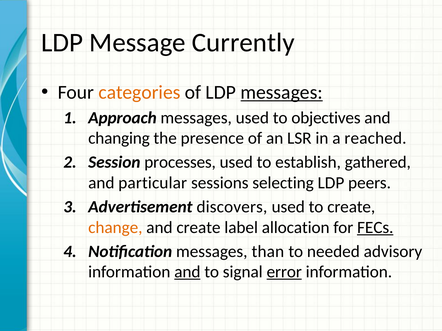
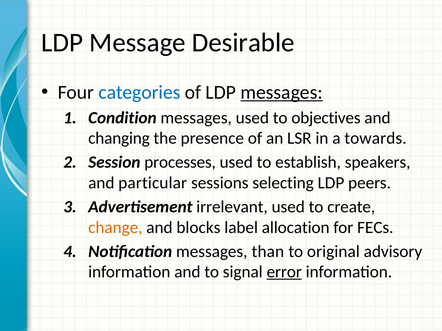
Currently: Currently -> Desirable
categories colour: orange -> blue
Approach: Approach -> Condition
reached: reached -> towards
gathered: gathered -> speakers
discovers: discovers -> irrelevant
and create: create -> blocks
FECs underline: present -> none
needed: needed -> original
and at (187, 272) underline: present -> none
